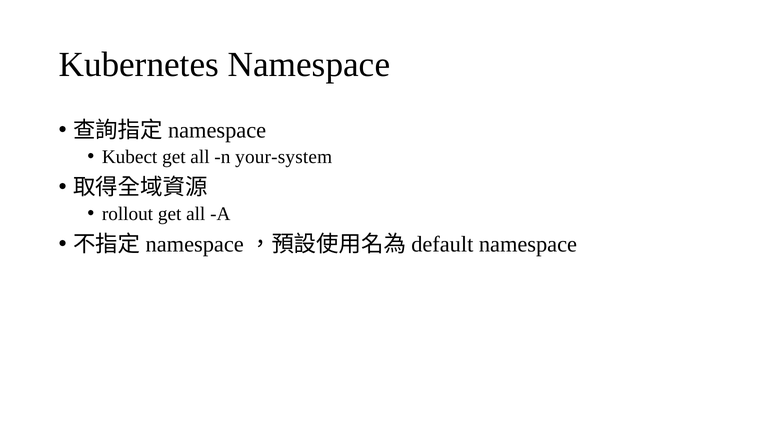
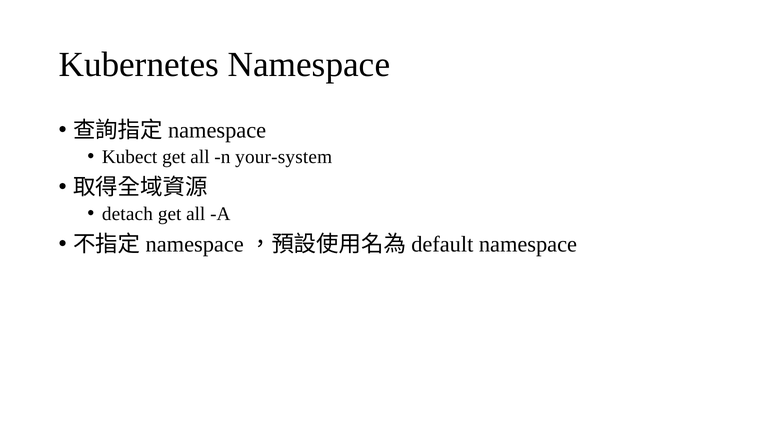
rollout: rollout -> detach
